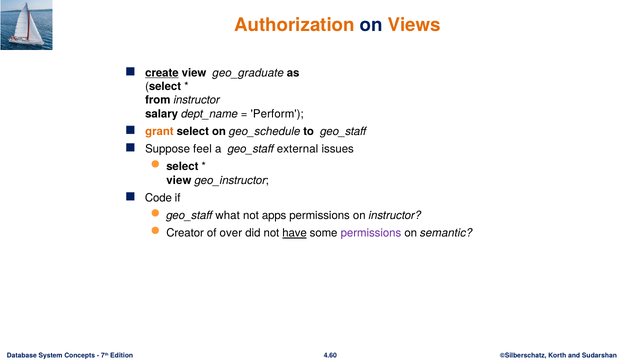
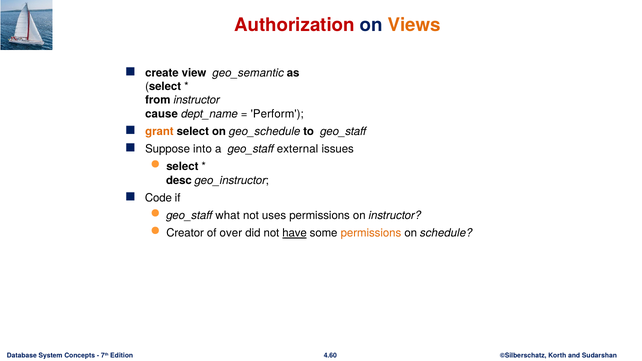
Authorization colour: orange -> red
create underline: present -> none
geo_graduate: geo_graduate -> geo_semantic
salary: salary -> cause
feel: feel -> into
view at (179, 180): view -> desc
apps: apps -> uses
permissions at (371, 233) colour: purple -> orange
semantic: semantic -> schedule
